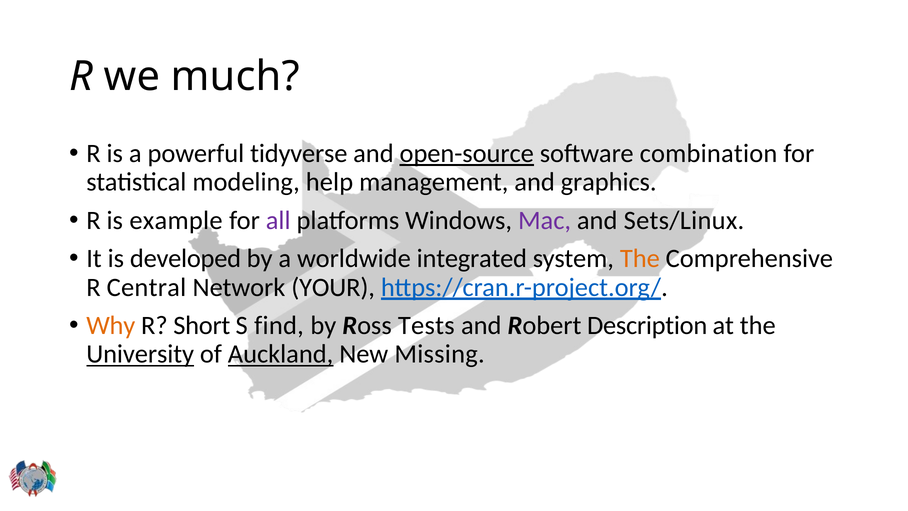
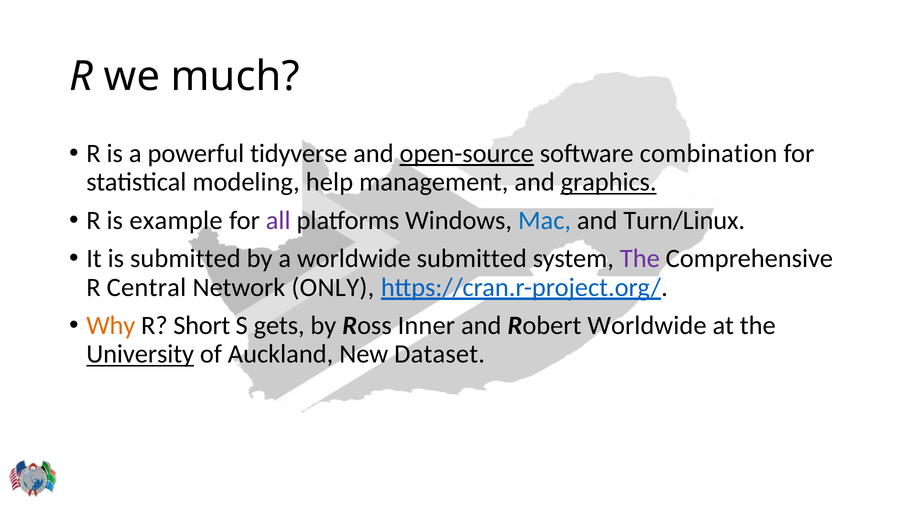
graphics underline: none -> present
Mac colour: purple -> blue
Sets/Linux: Sets/Linux -> Turn/Linux
is developed: developed -> submitted
worldwide integrated: integrated -> submitted
The at (640, 258) colour: orange -> purple
YOUR: YOUR -> ONLY
find: find -> gets
Tests: Tests -> Inner
Robert Description: Description -> Worldwide
Auckland underline: present -> none
Missing: Missing -> Dataset
